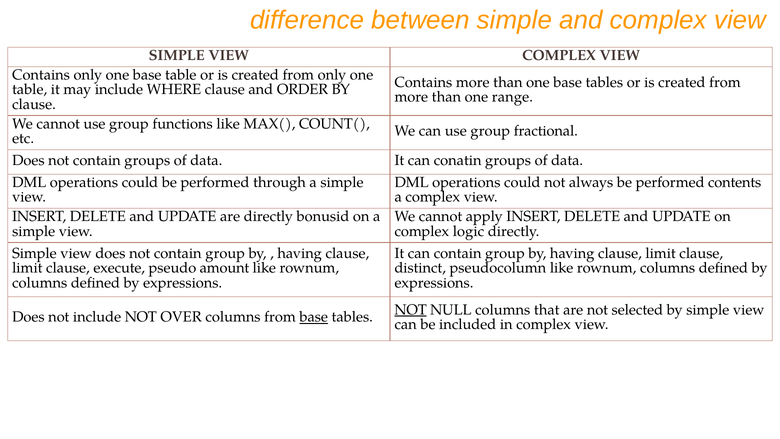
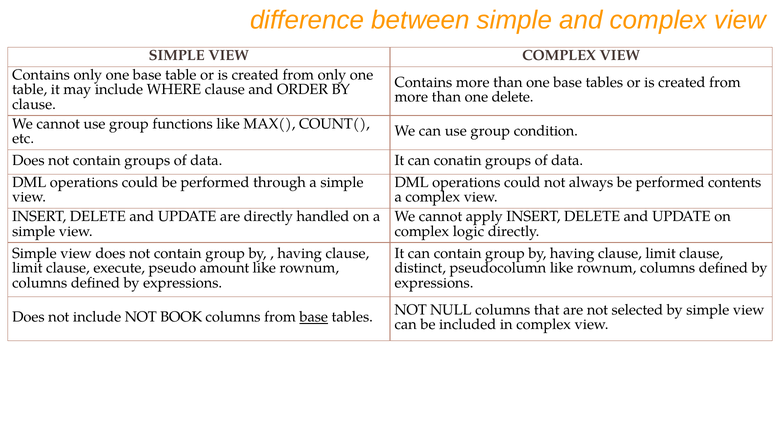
one range: range -> delete
fractional: fractional -> condition
bonusid: bonusid -> handled
NOT at (411, 310) underline: present -> none
OVER: OVER -> BOOK
